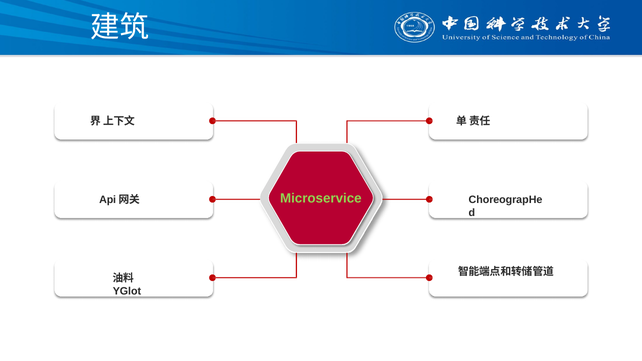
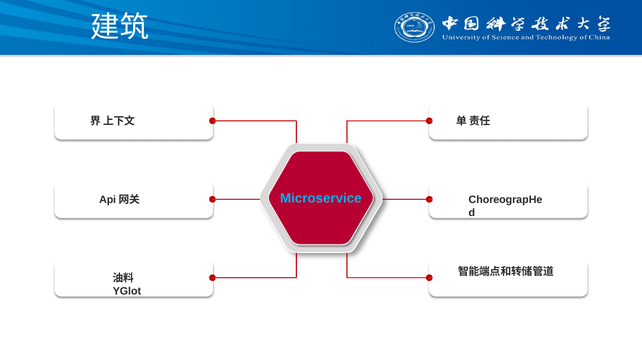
Microservice colour: light green -> light blue
